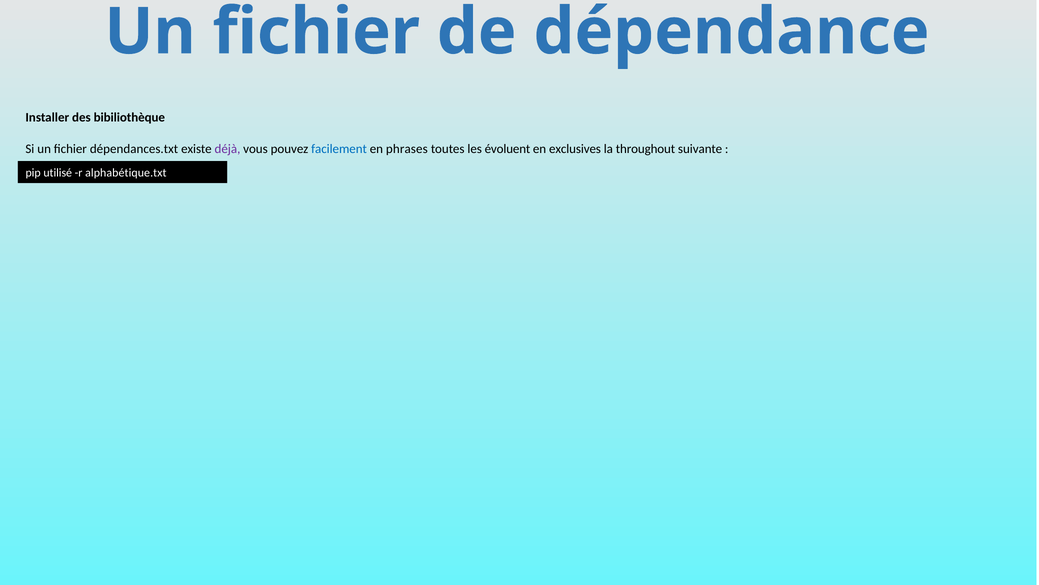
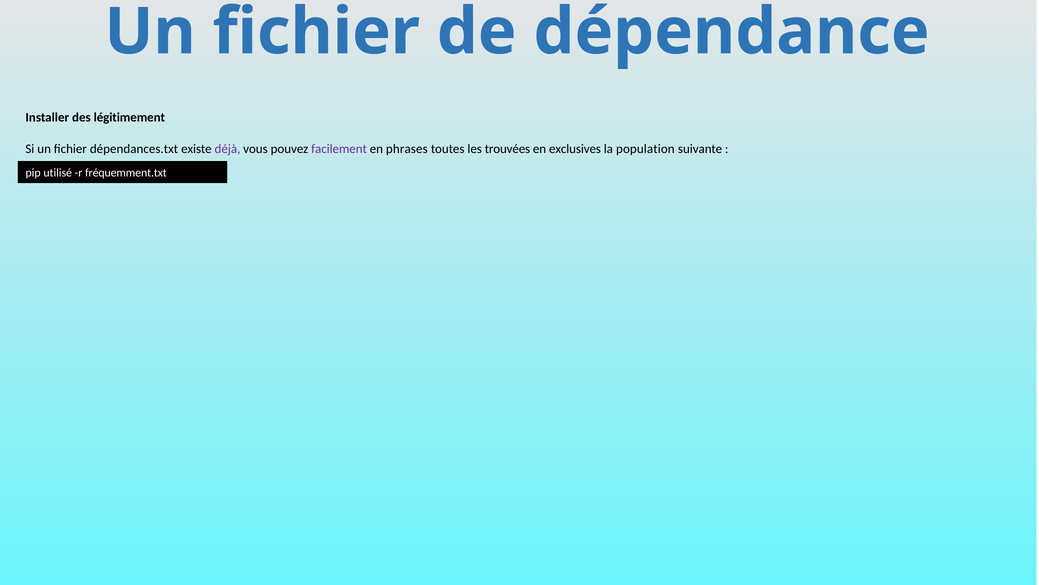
bibiliothèque: bibiliothèque -> légitimement
facilement colour: blue -> purple
évoluent: évoluent -> trouvées
throughout: throughout -> population
alphabétique.txt: alphabétique.txt -> fréquemment.txt
